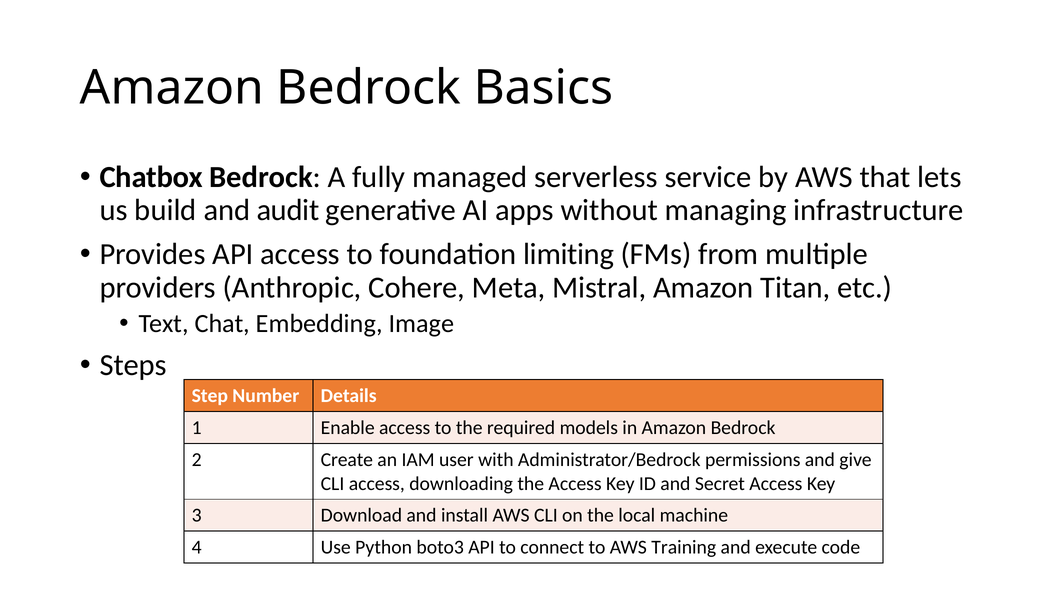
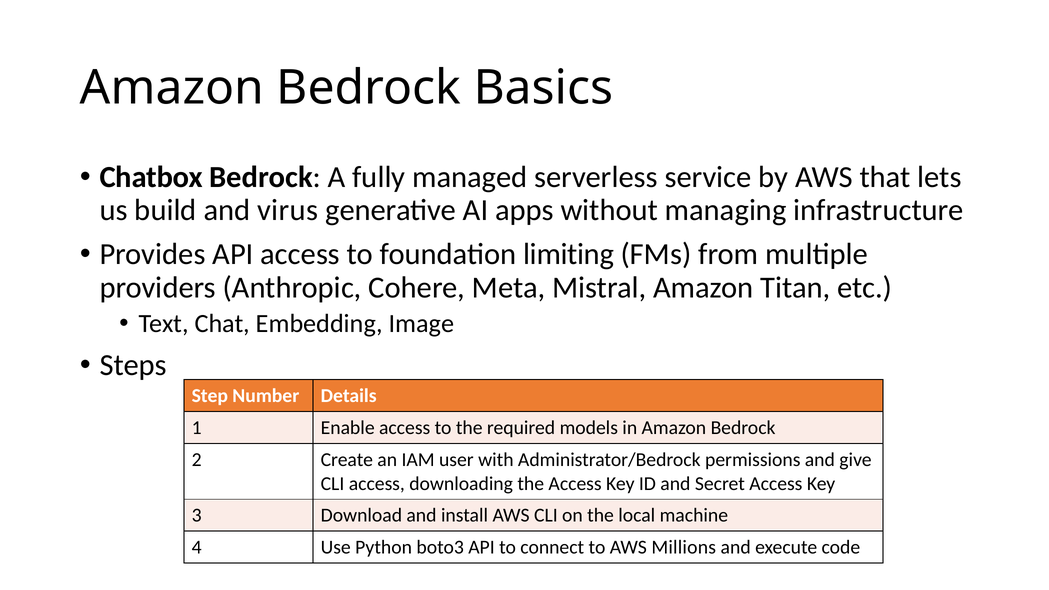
audit: audit -> virus
Training: Training -> Millions
